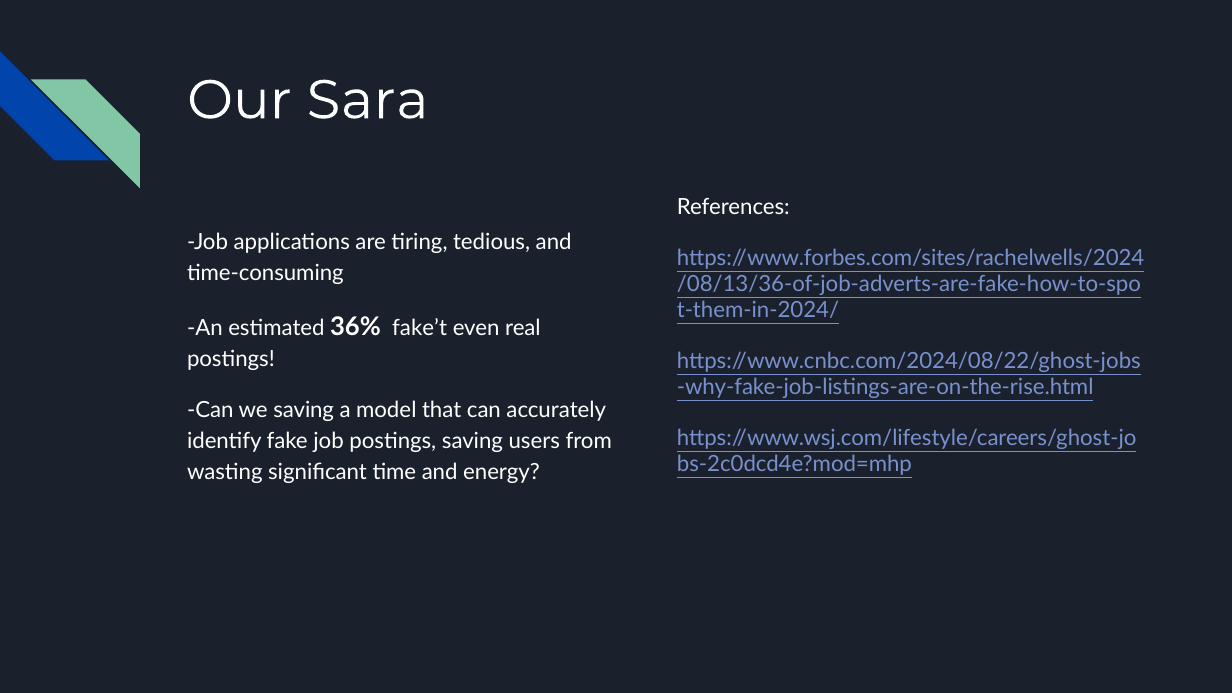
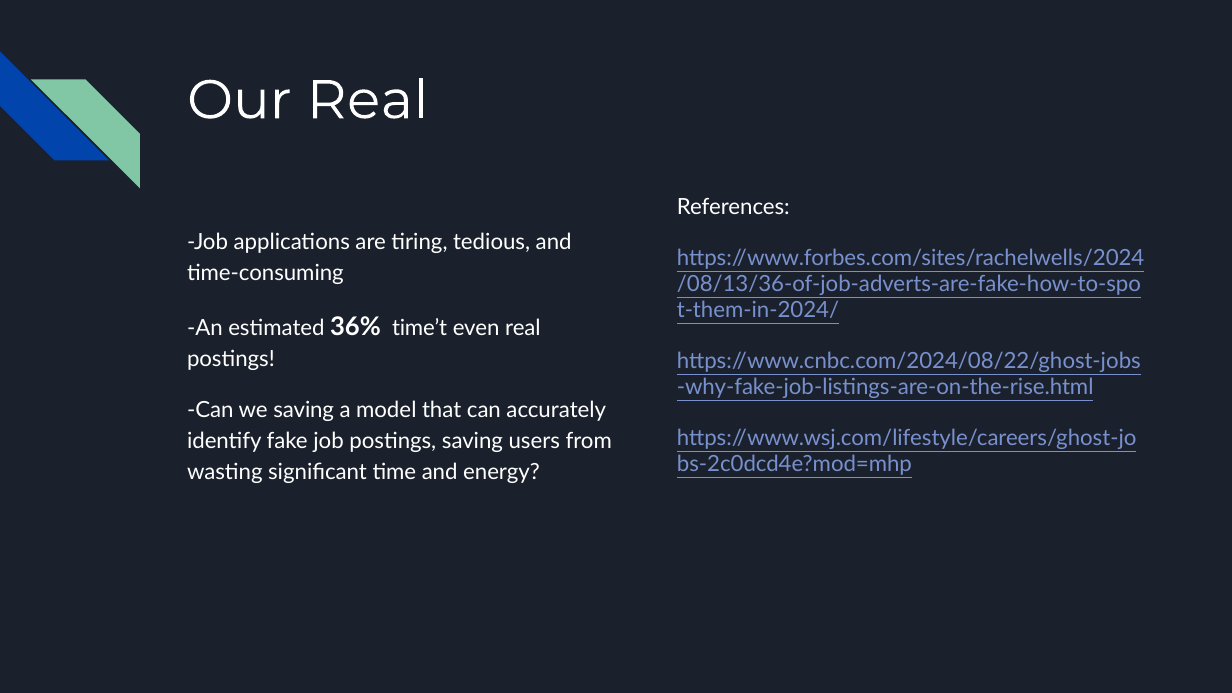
Our Sara: Sara -> Real
fake’t: fake’t -> time’t
